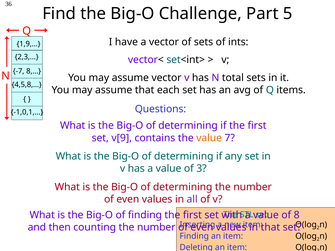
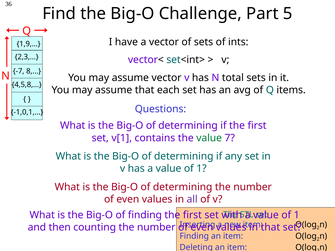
v[9: v[9 -> v[1
value at (209, 138) colour: orange -> green
3 at (201, 169): 3 -> 1
8 at (297, 215): 8 -> 1
